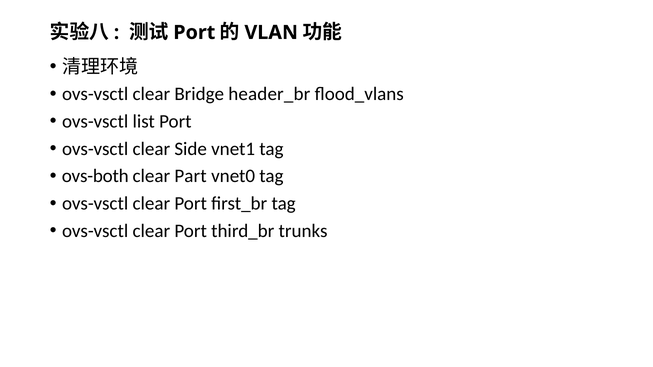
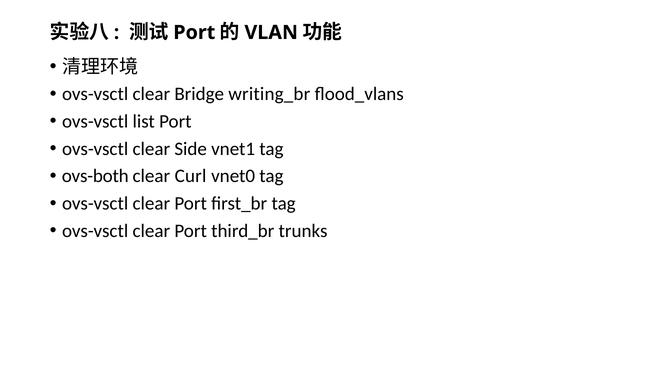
header_br: header_br -> writing_br
Part: Part -> Curl
